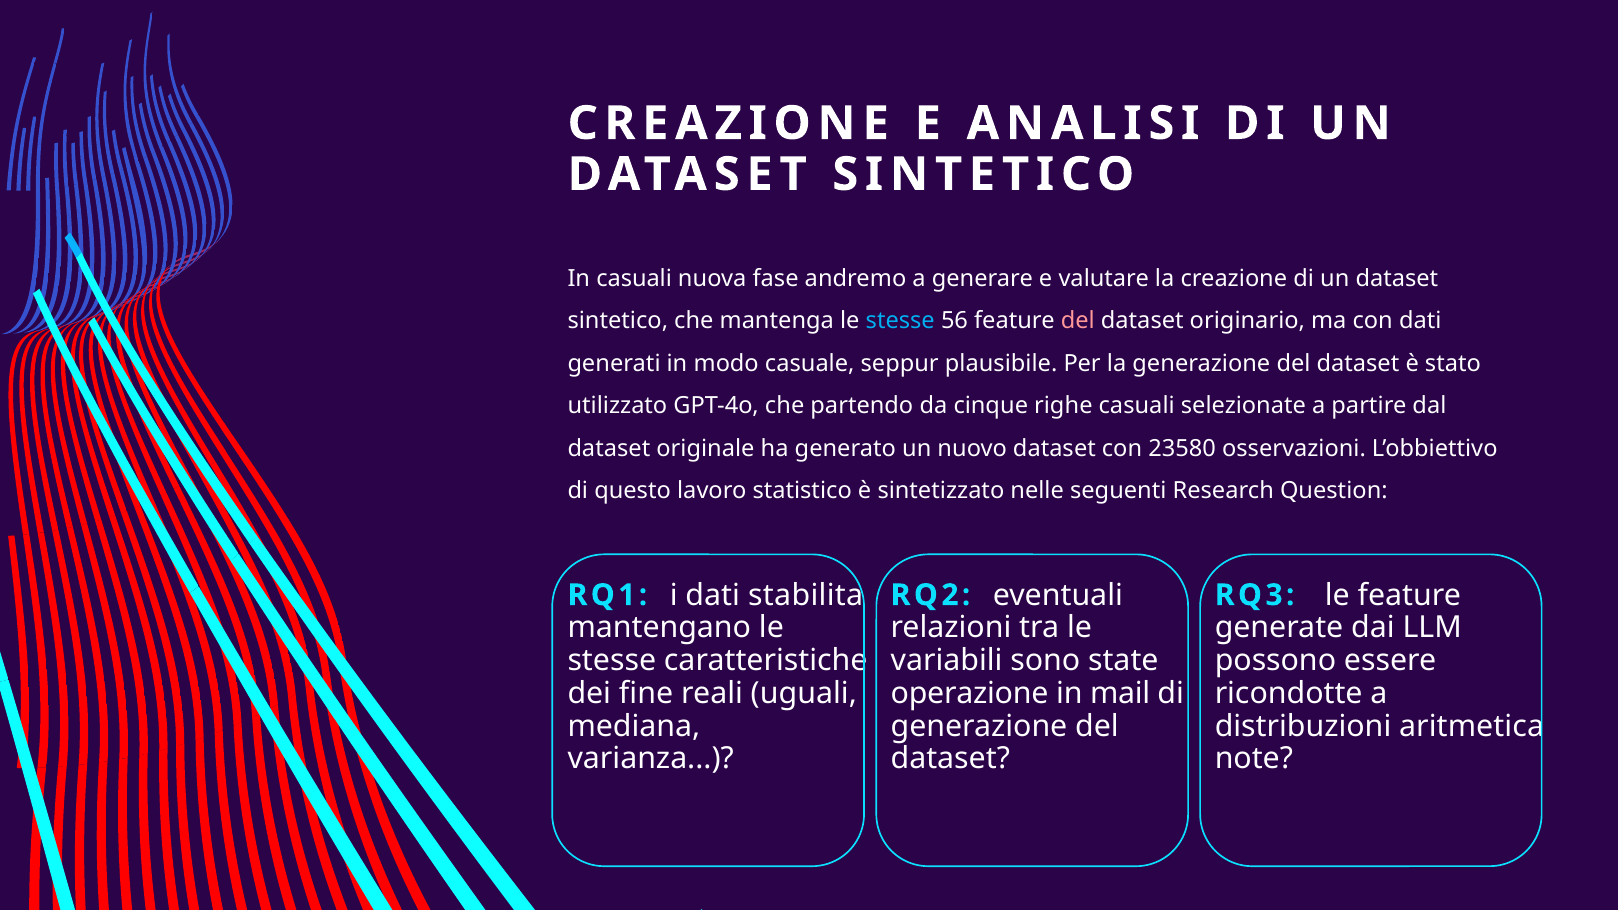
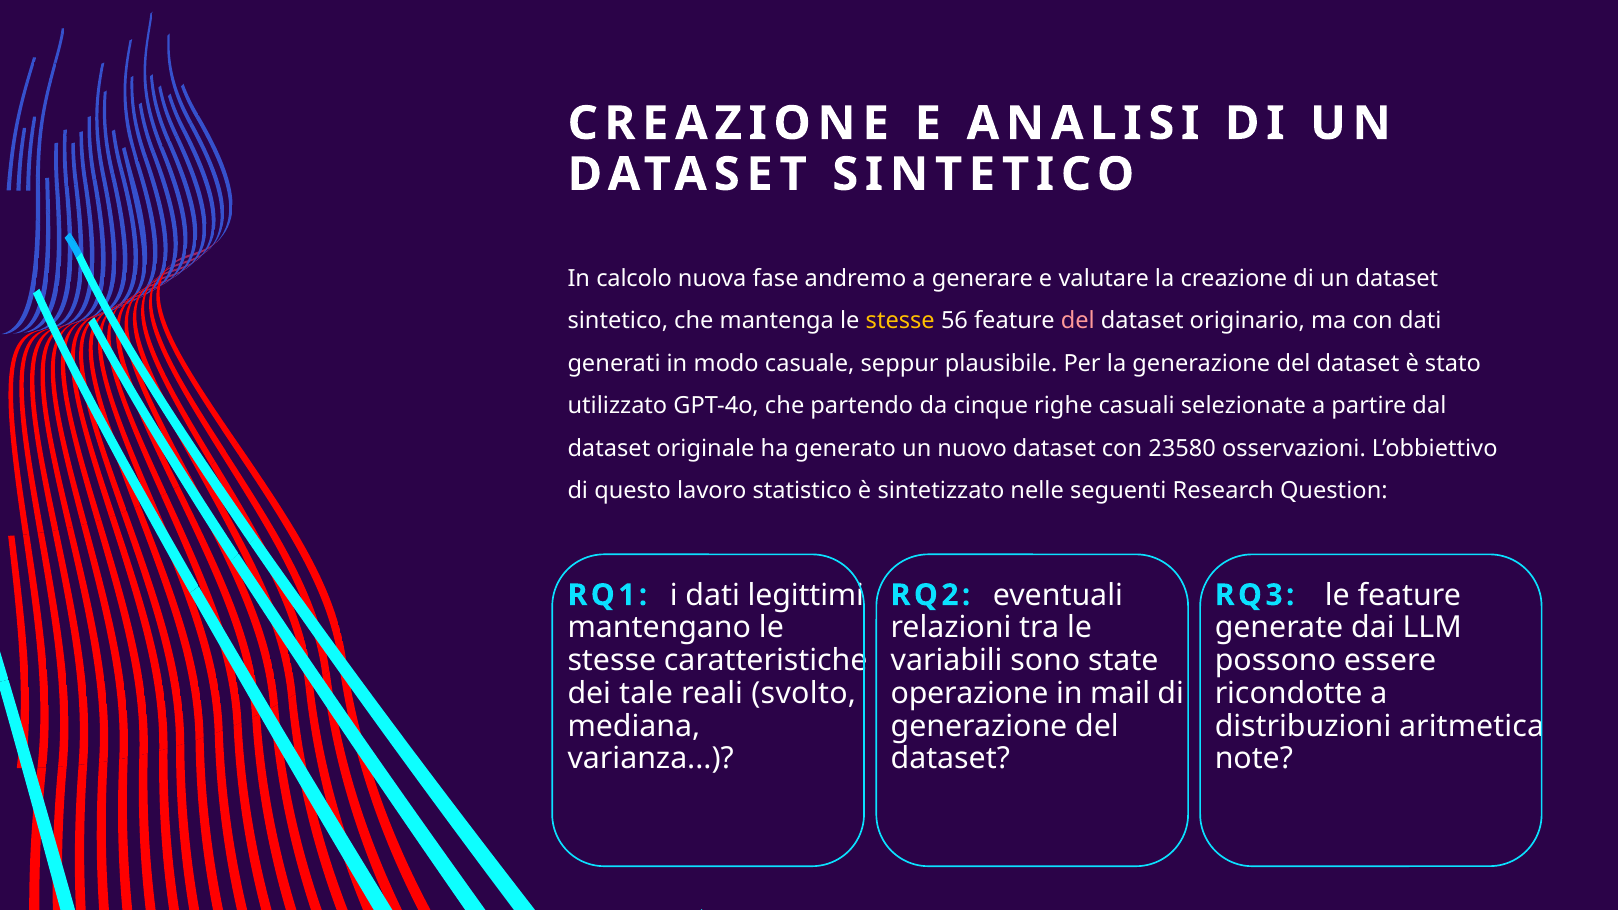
In casuali: casuali -> calcolo
stesse at (900, 321) colour: light blue -> yellow
stabilita: stabilita -> legittimi
fine: fine -> tale
uguali: uguali -> svolto
